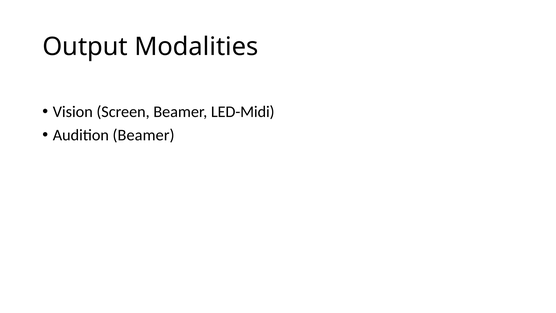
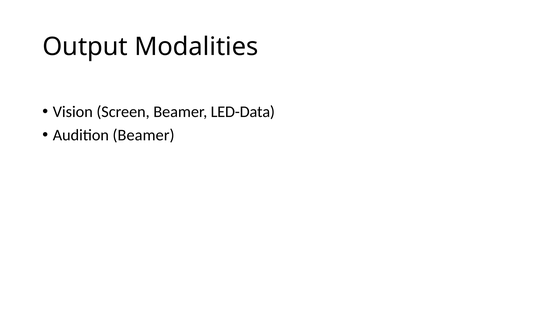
LED-Midi: LED-Midi -> LED-Data
